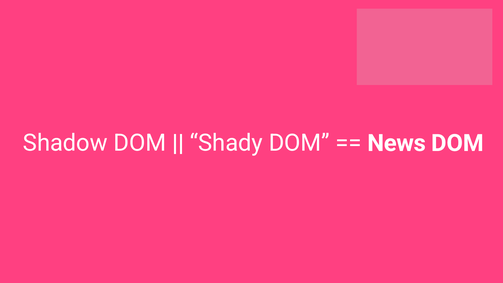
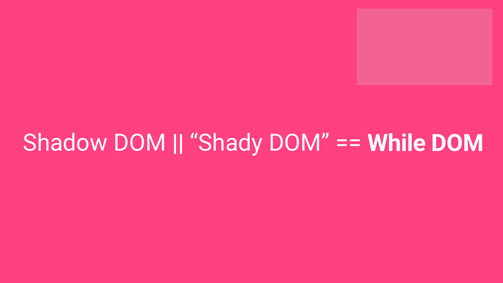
News: News -> While
